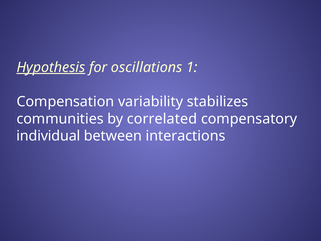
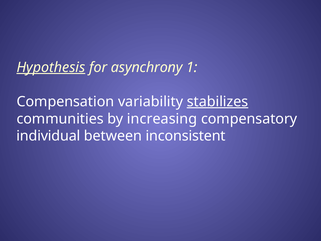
oscillations: oscillations -> asynchrony
stabilizes underline: none -> present
correlated: correlated -> increasing
interactions: interactions -> inconsistent
